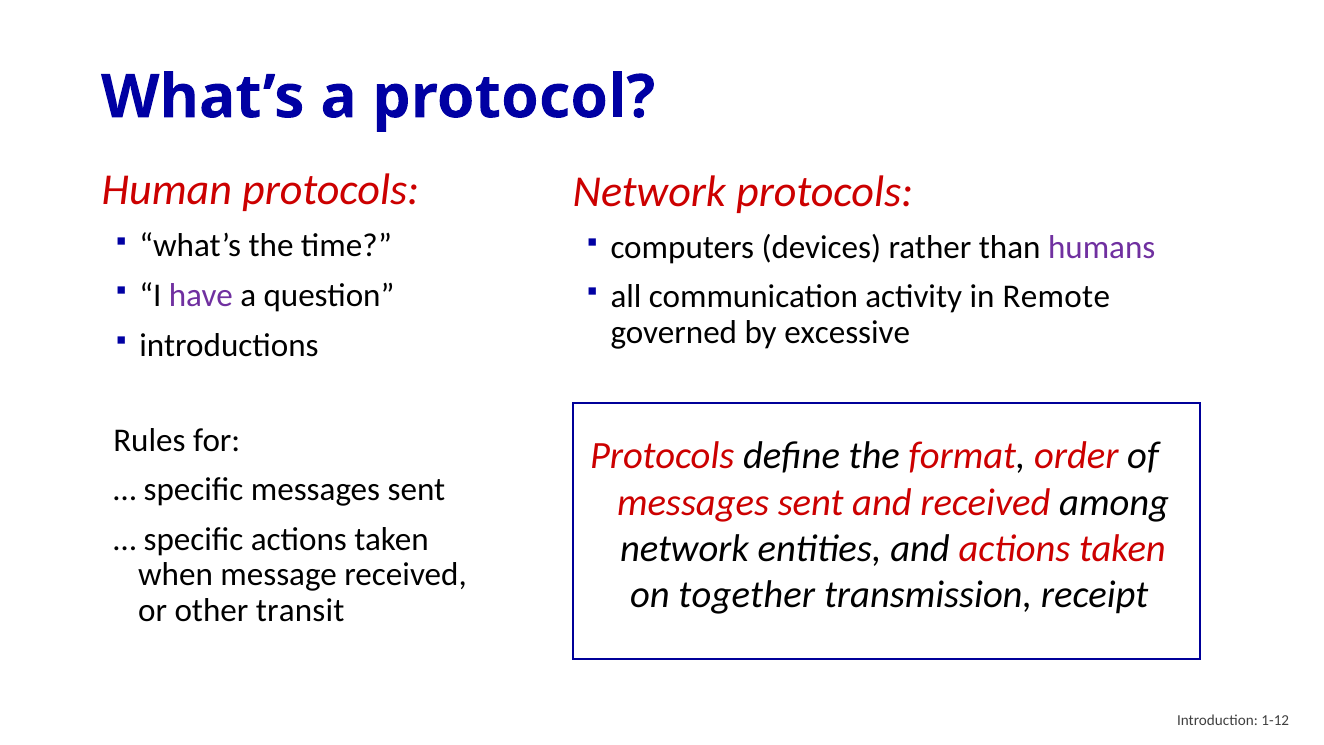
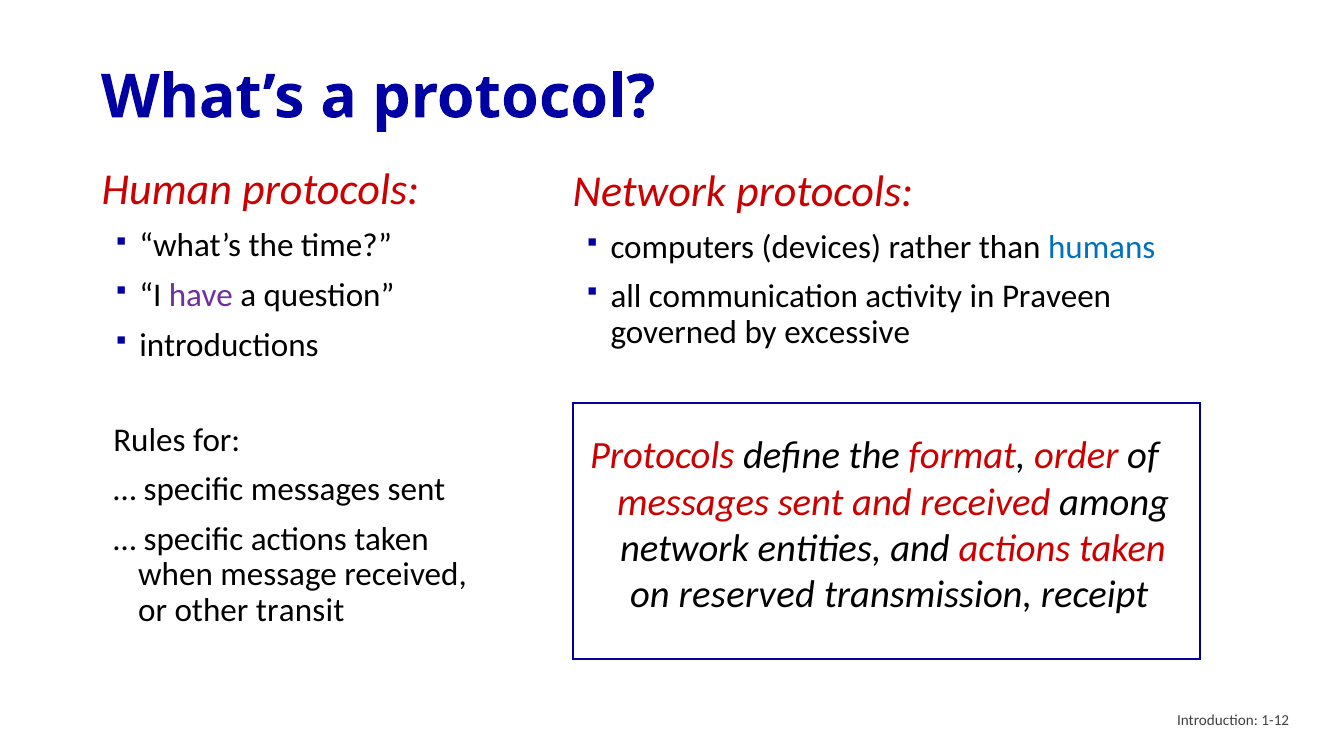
humans colour: purple -> blue
Remote: Remote -> Praveen
together: together -> reserved
